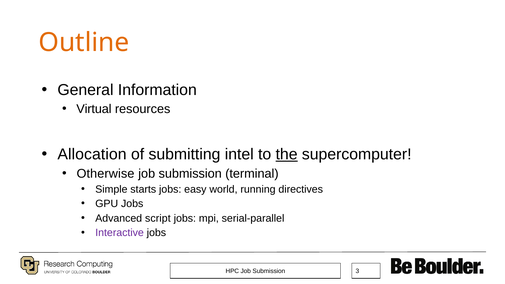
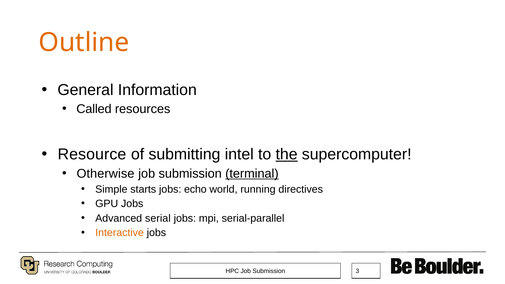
Virtual: Virtual -> Called
Allocation: Allocation -> Resource
terminal underline: none -> present
easy: easy -> echo
script: script -> serial
Interactive colour: purple -> orange
